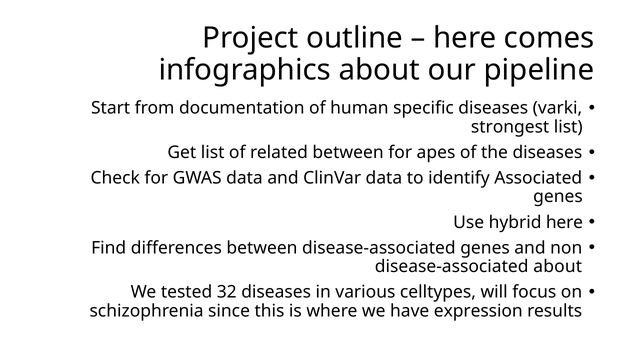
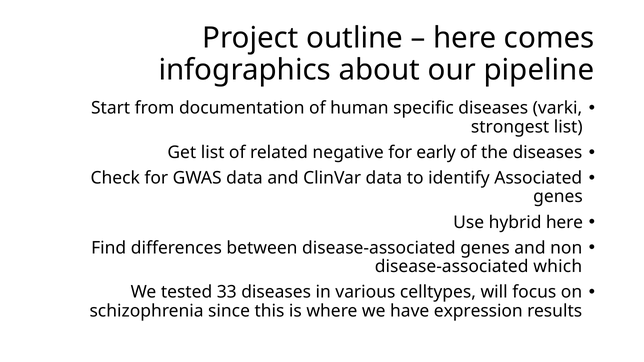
related between: between -> negative
apes: apes -> early
disease-associated about: about -> which
32: 32 -> 33
